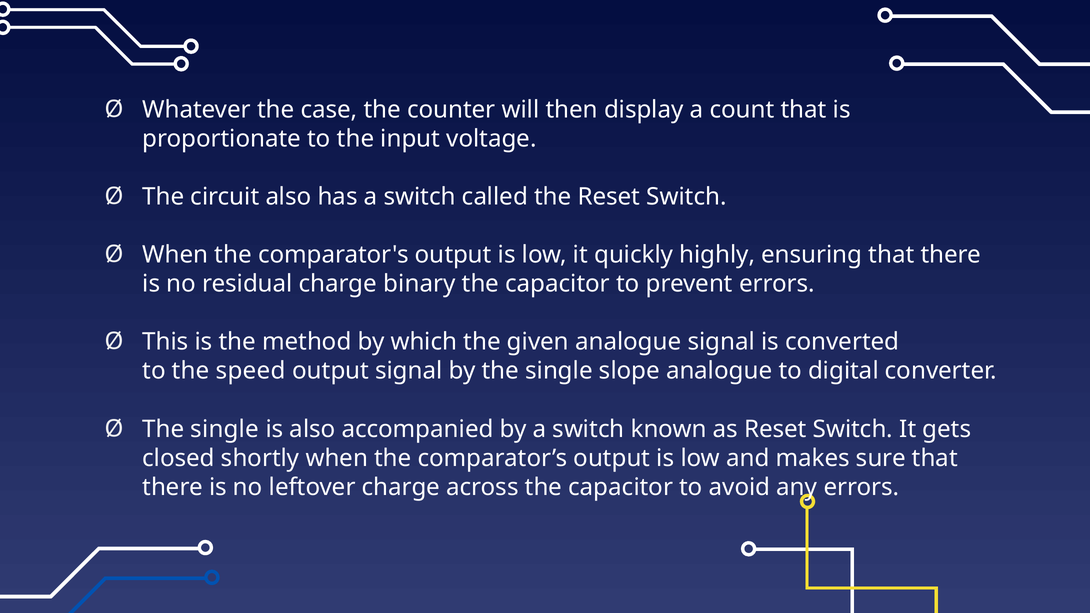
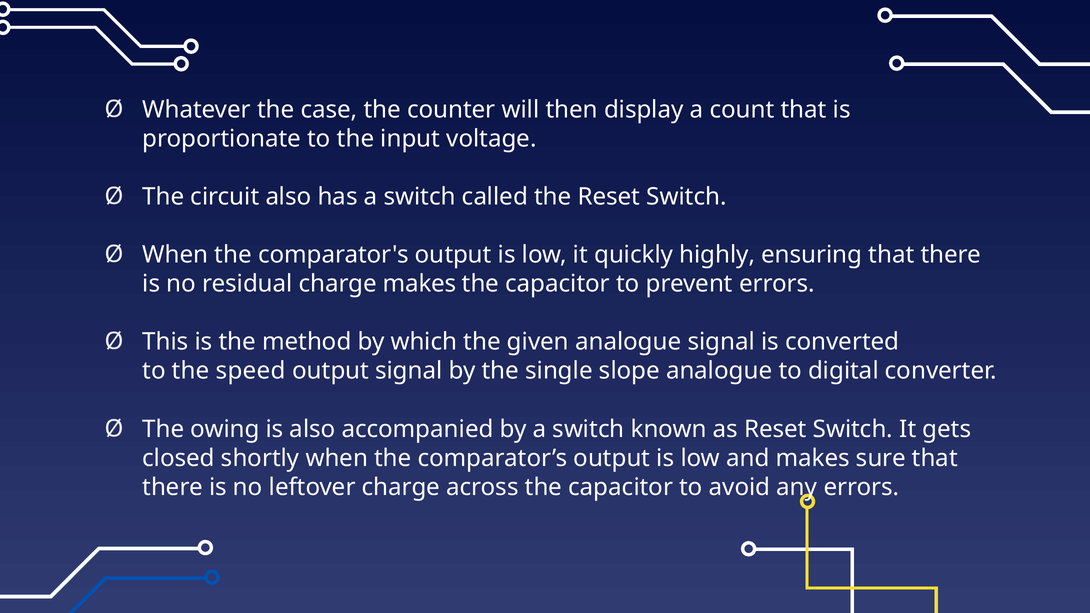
charge binary: binary -> makes
single at (225, 429): single -> owing
